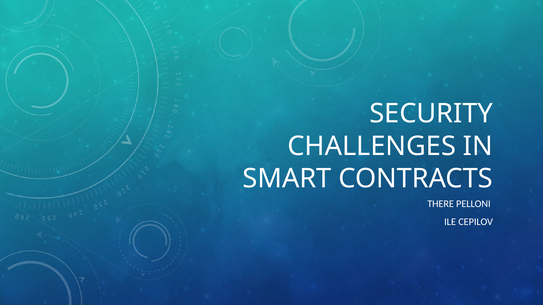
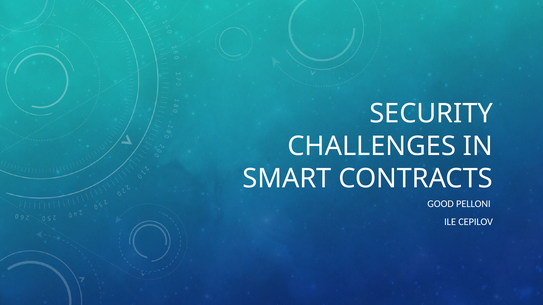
THERE: THERE -> GOOD
